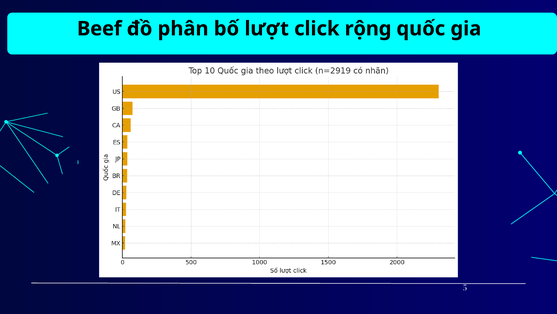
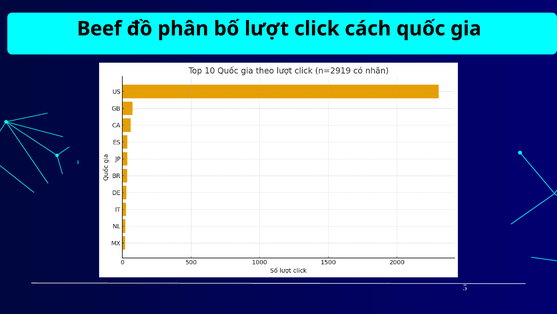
rộng: rộng -> cách
